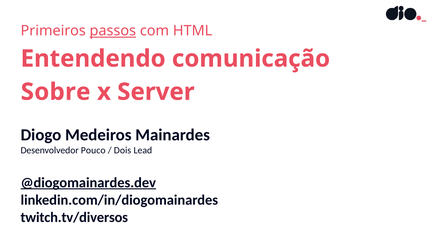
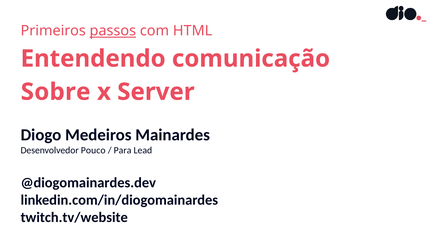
Dois: Dois -> Para
@diogomainardes.dev underline: present -> none
twitch.tv/diversos: twitch.tv/diversos -> twitch.tv/website
